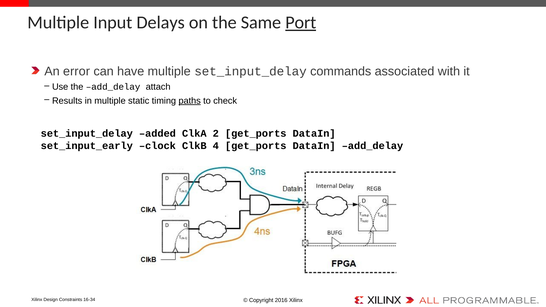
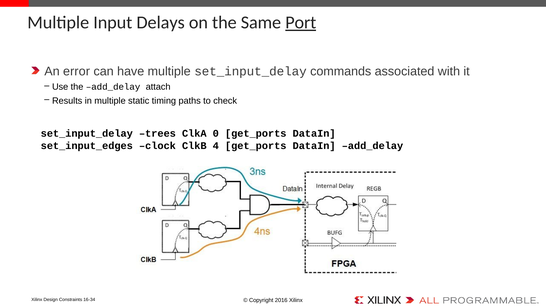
paths underline: present -> none
added: added -> trees
2: 2 -> 0
set_input_early: set_input_early -> set_input_edges
